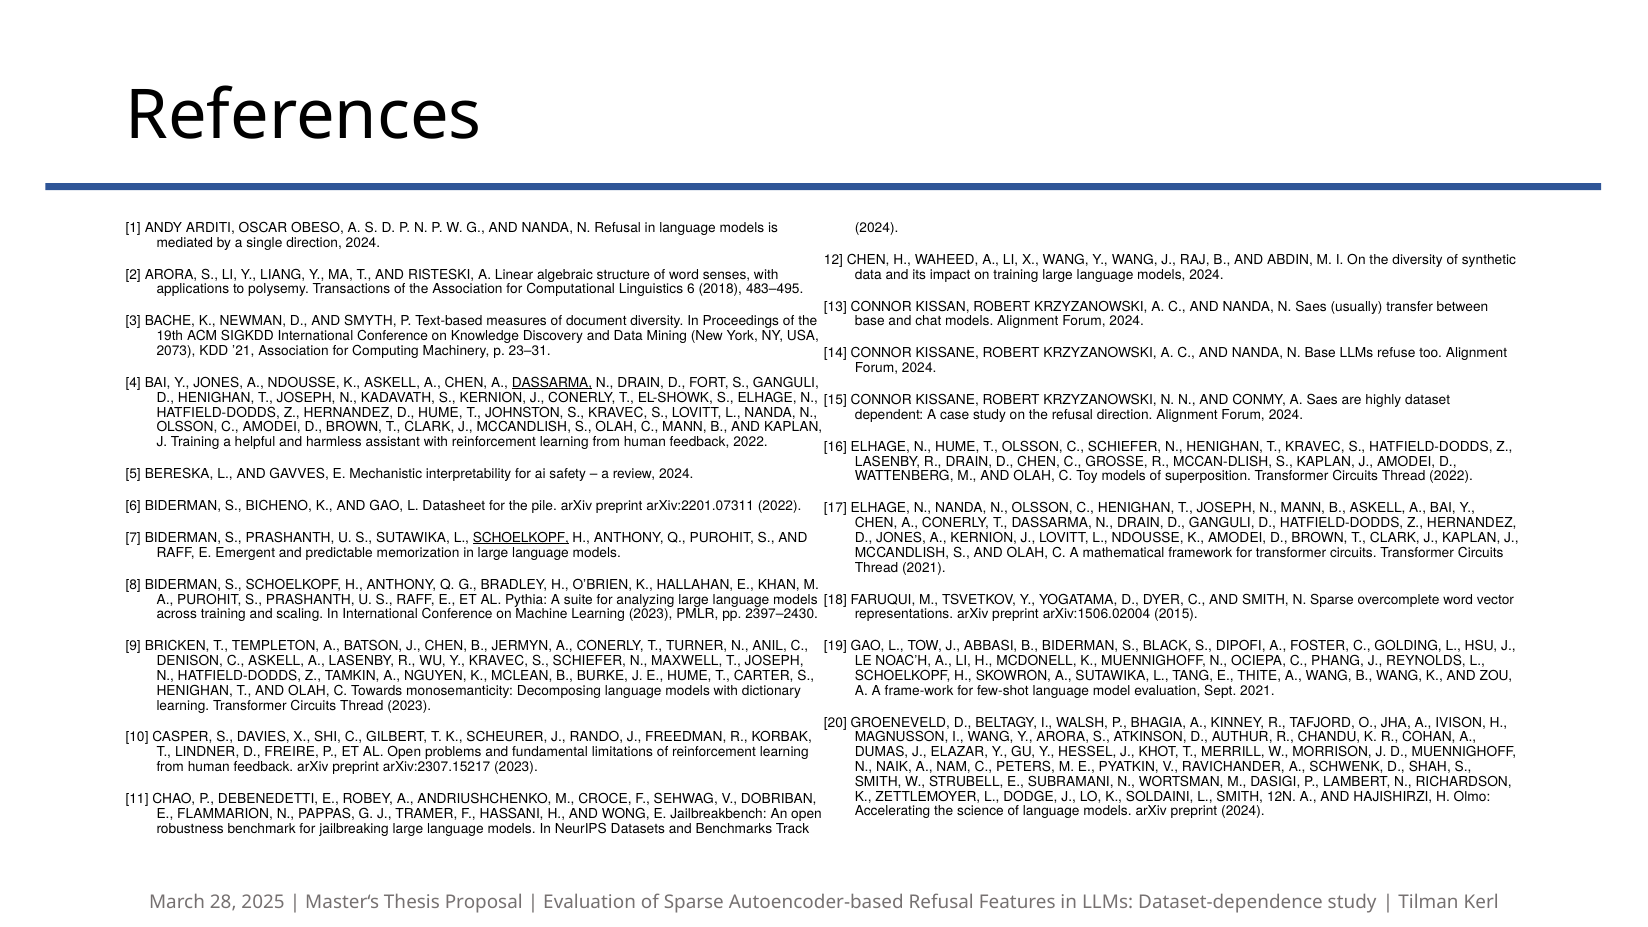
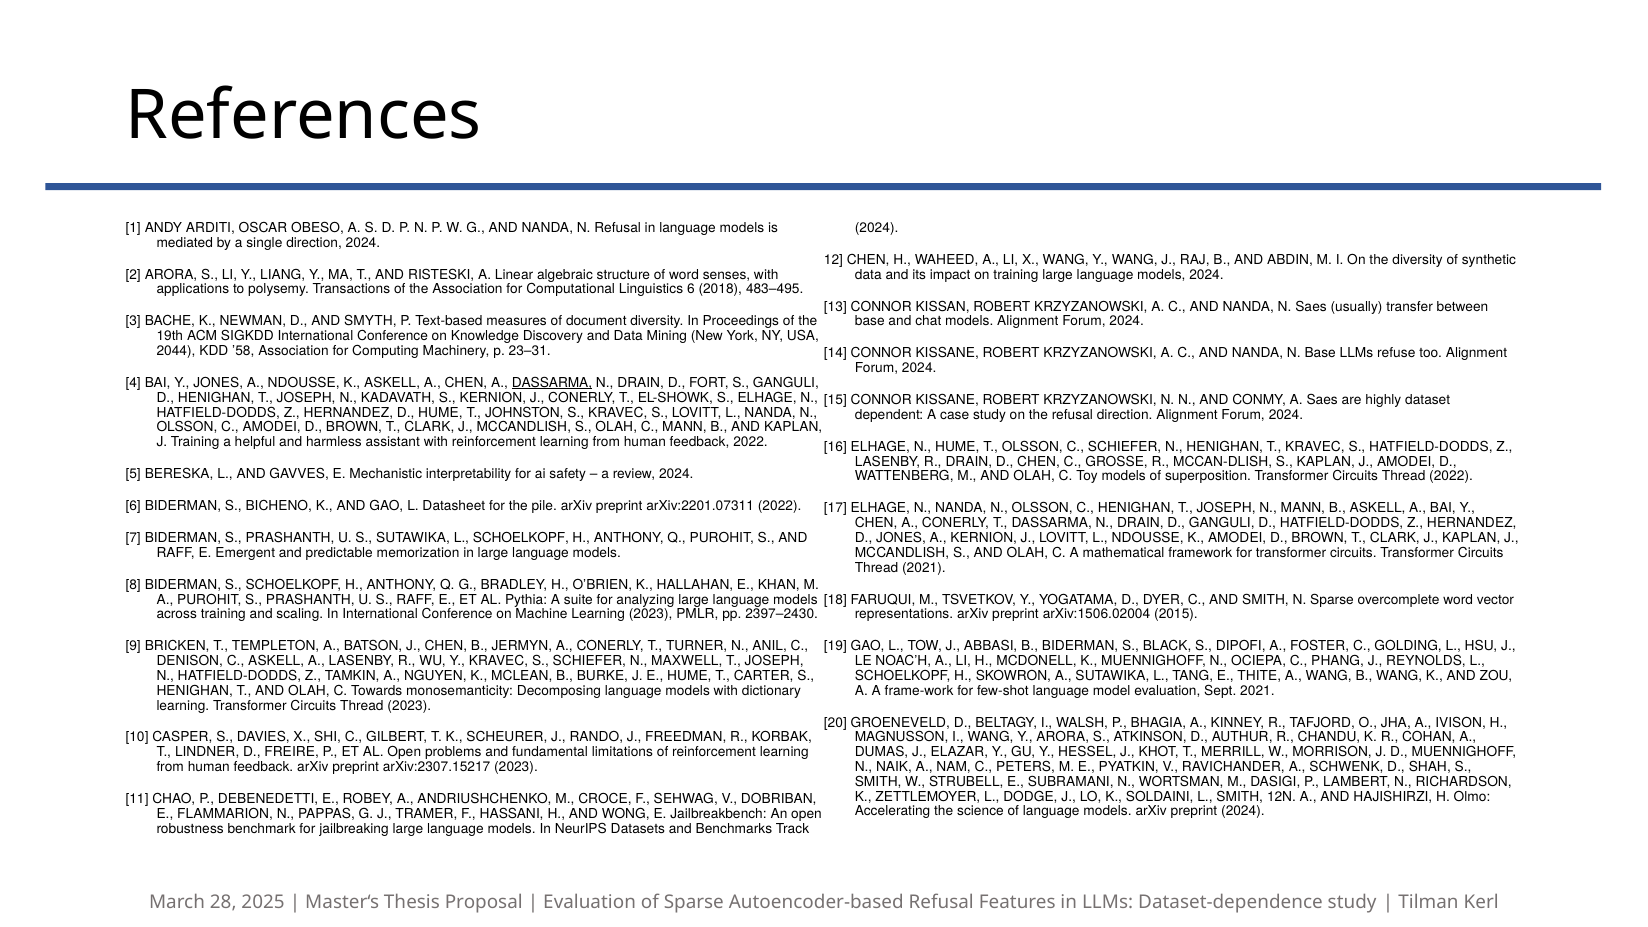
2073: 2073 -> 2044
’21: ’21 -> ’58
SCHOELKOPF at (521, 538) underline: present -> none
